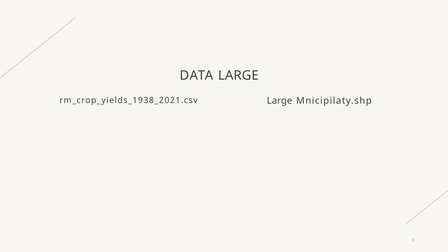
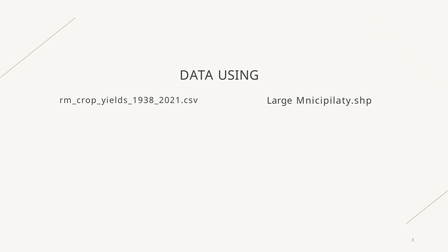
DATA LARGE: LARGE -> USING
